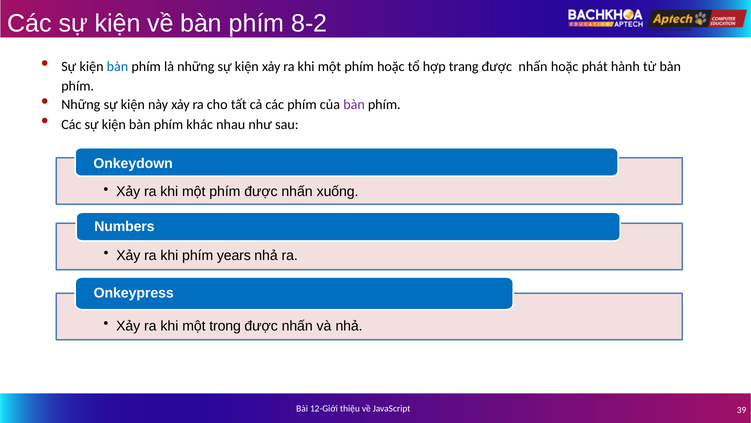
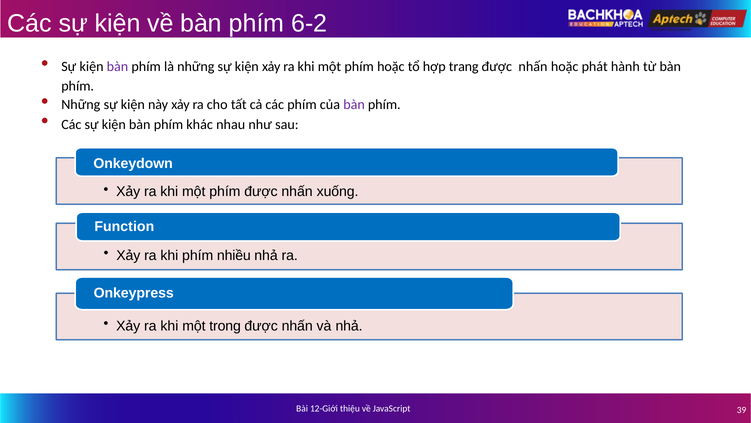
8-2: 8-2 -> 6-2
bàn at (117, 66) colour: blue -> purple
Numbers: Numbers -> Function
years: years -> nhiều
